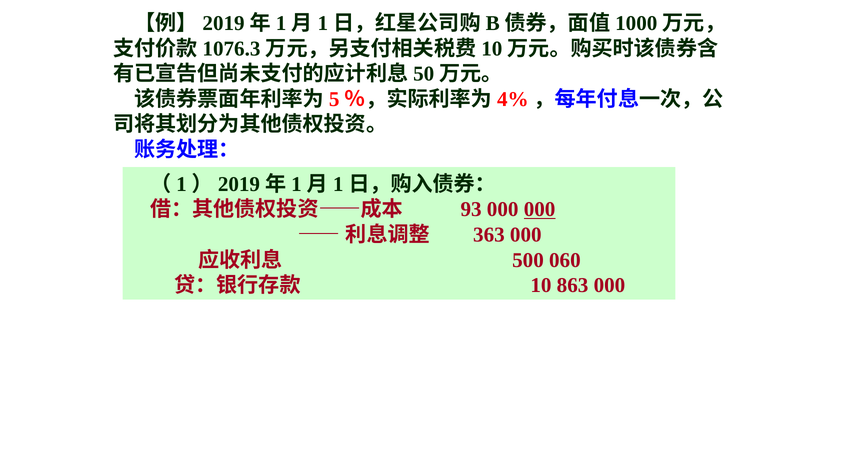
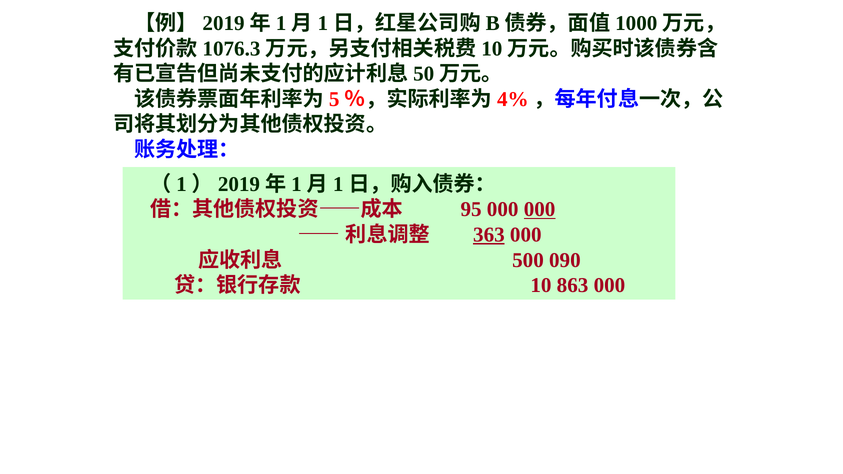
93: 93 -> 95
363 underline: none -> present
060: 060 -> 090
